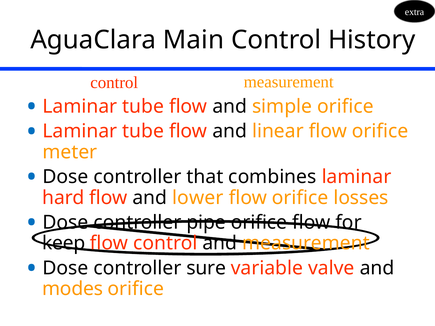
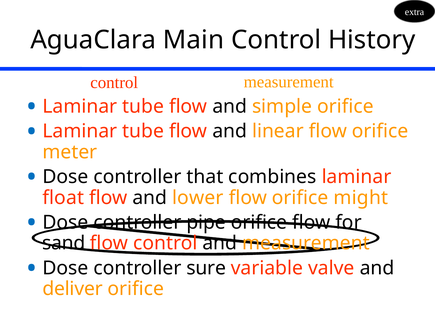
hard: hard -> float
losses: losses -> might
keep: keep -> sand
modes: modes -> deliver
